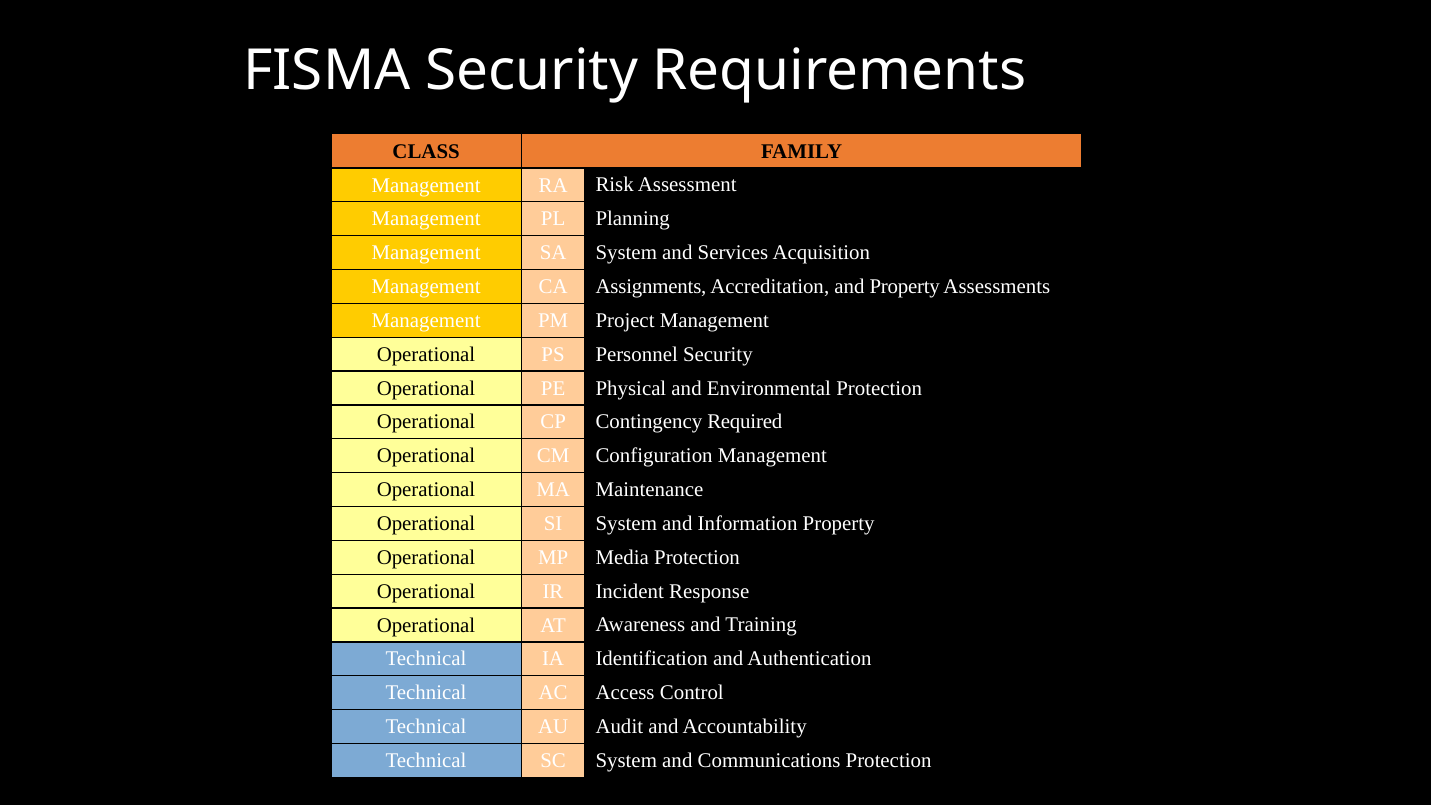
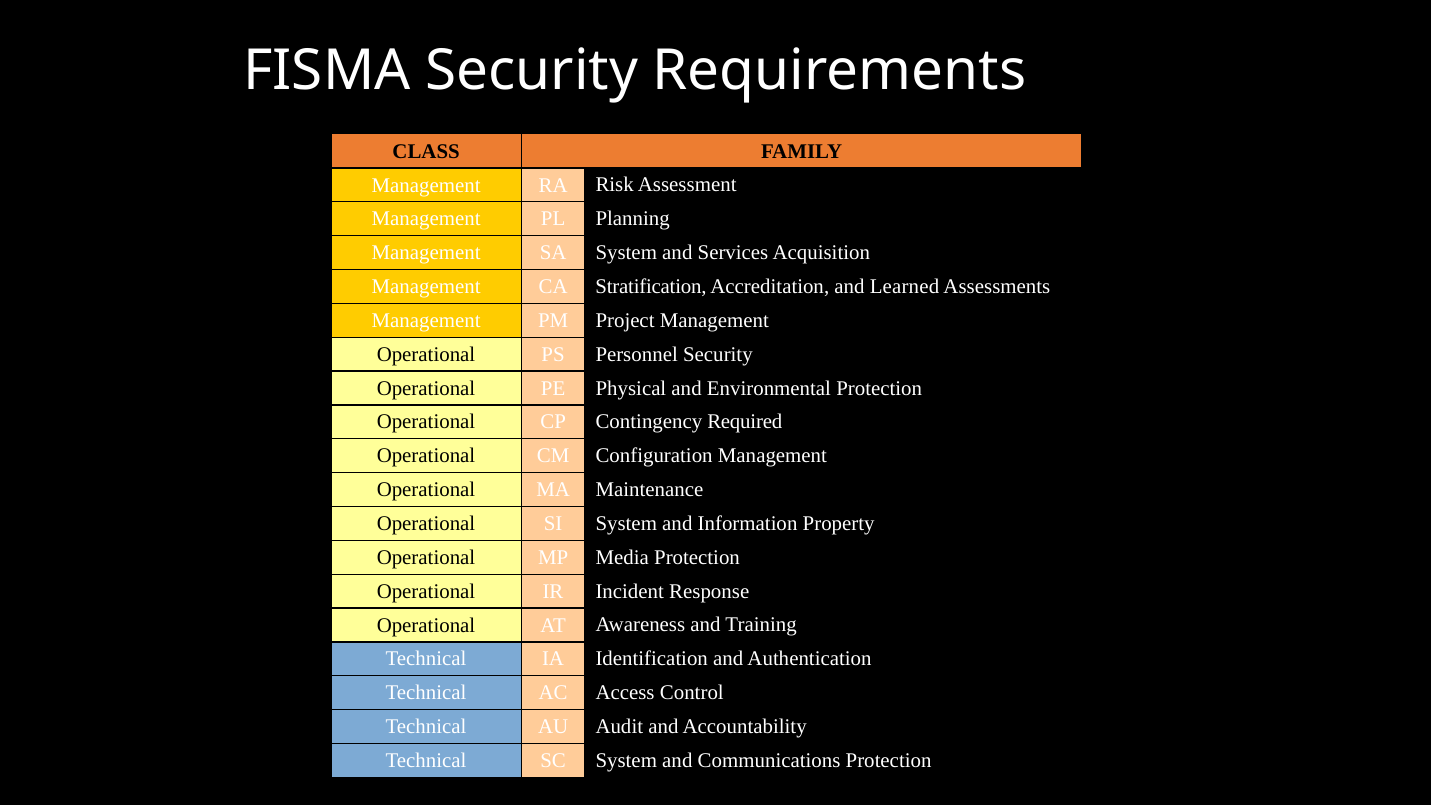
Assignments: Assignments -> Stratification
and Property: Property -> Learned
